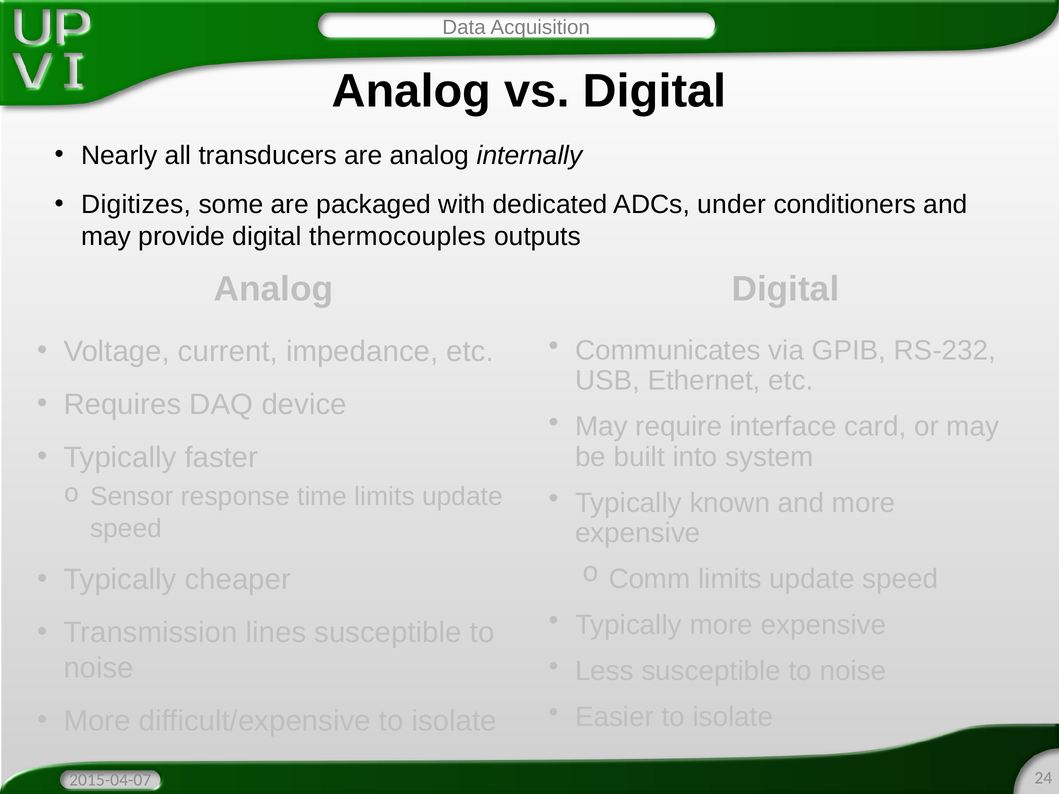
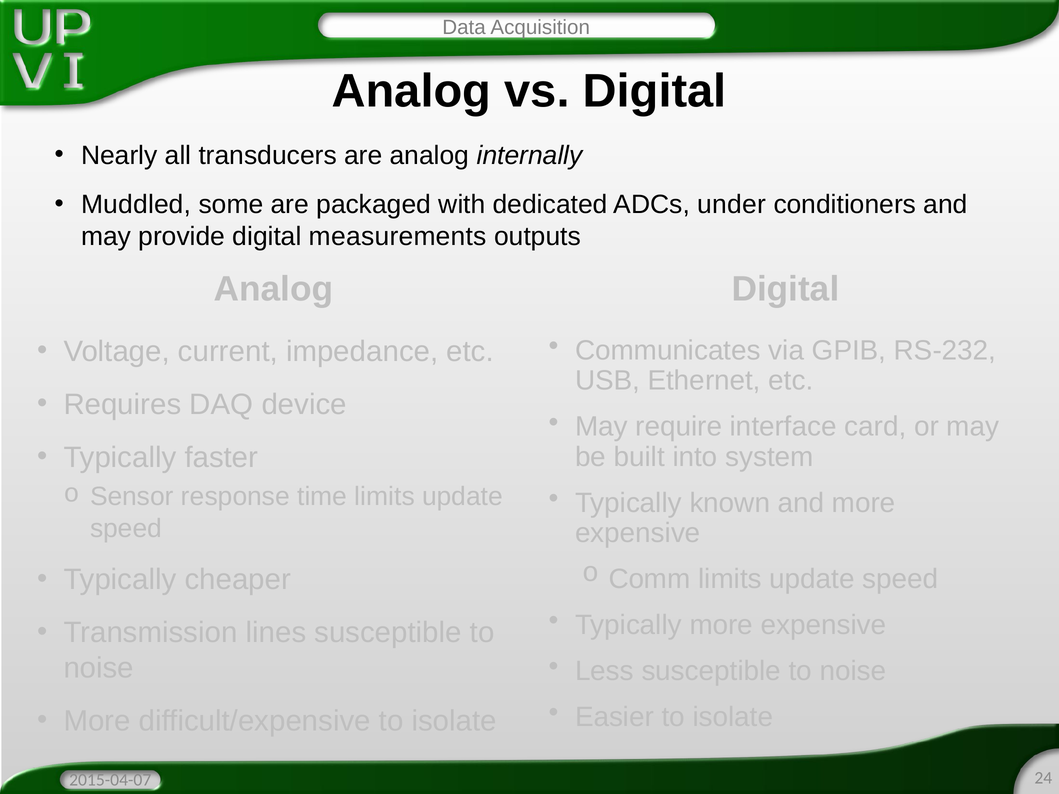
Digitizes: Digitizes -> Muddled
thermocouples: thermocouples -> measurements
